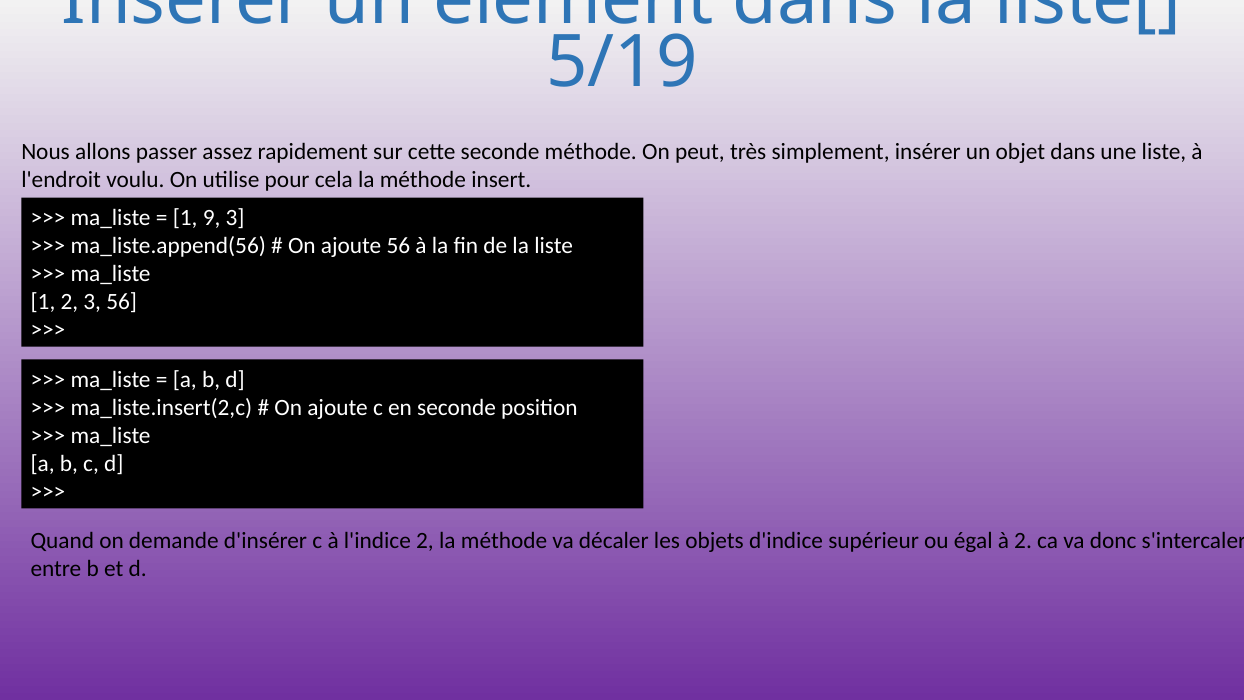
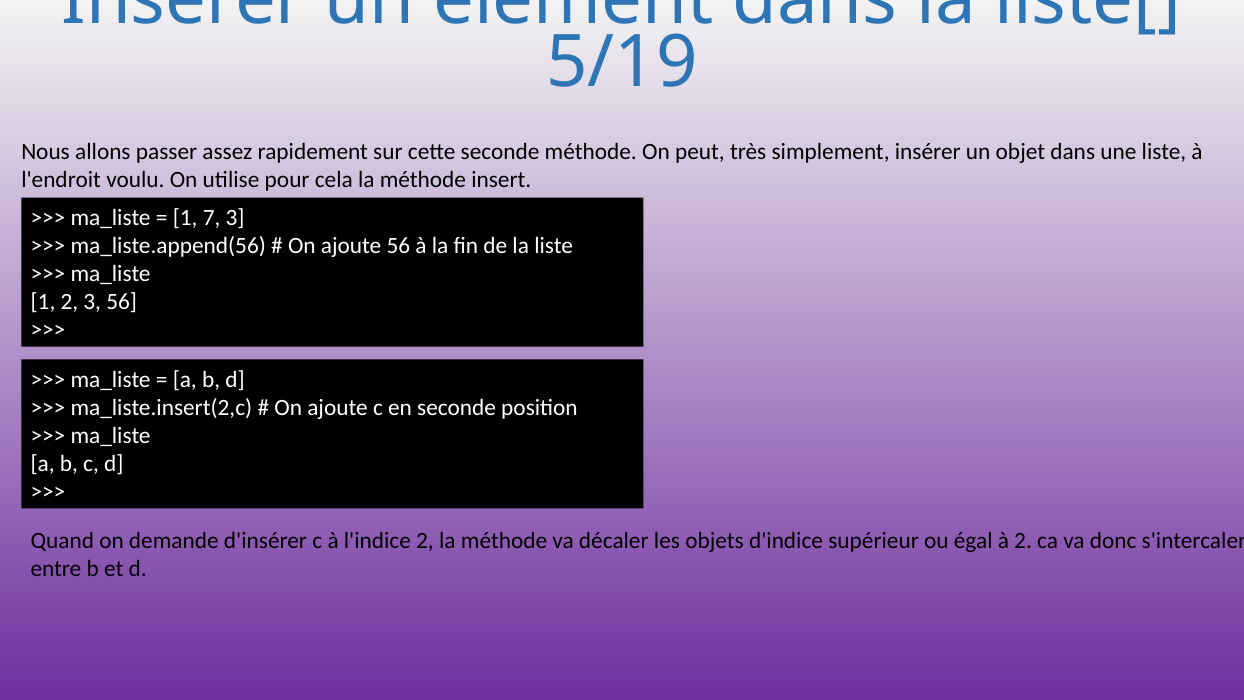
9: 9 -> 7
